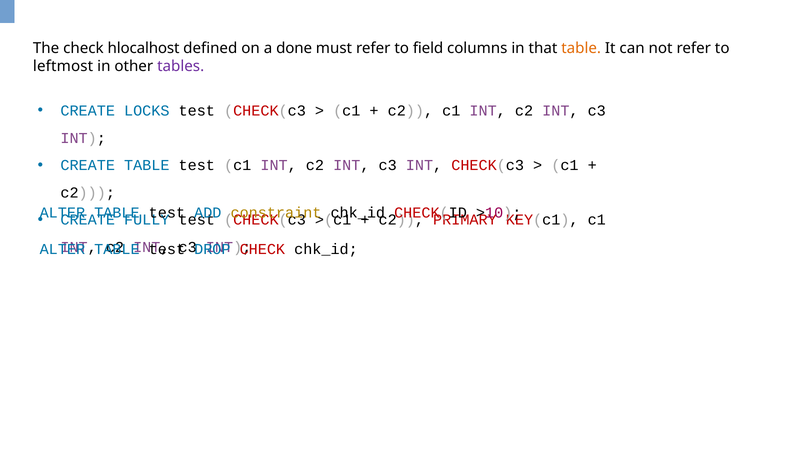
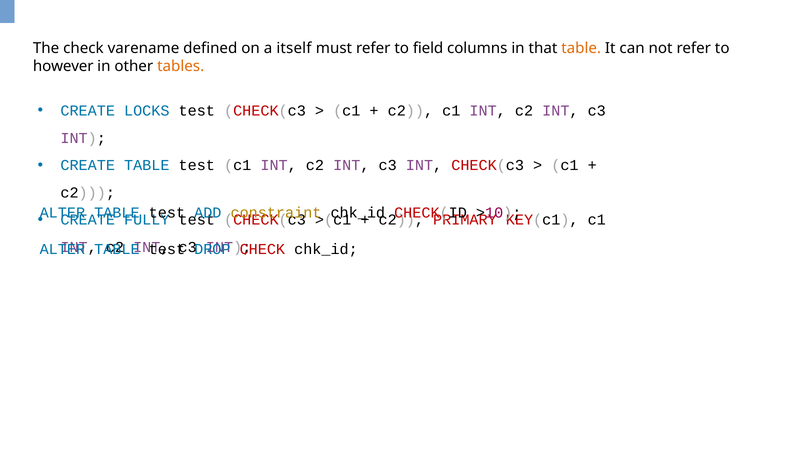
hlocalhost: hlocalhost -> varename
done: done -> itself
leftmost: leftmost -> however
tables colour: purple -> orange
